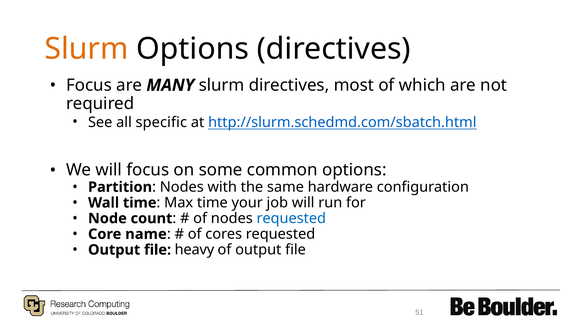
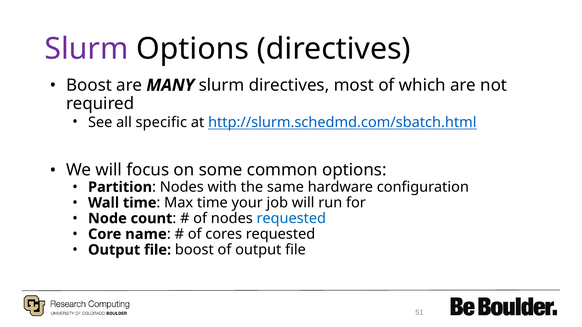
Slurm at (86, 49) colour: orange -> purple
Focus at (89, 85): Focus -> Boost
file heavy: heavy -> boost
